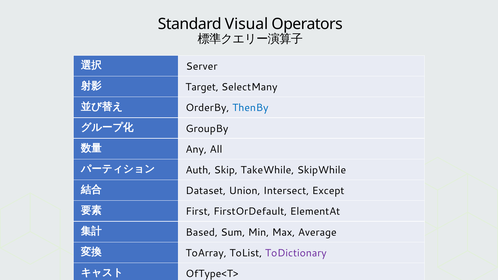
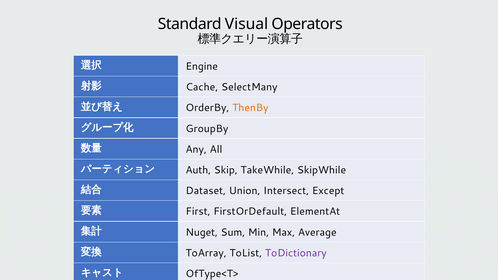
Server: Server -> Engine
Target: Target -> Cache
ThenBy colour: blue -> orange
Based: Based -> Nuget
